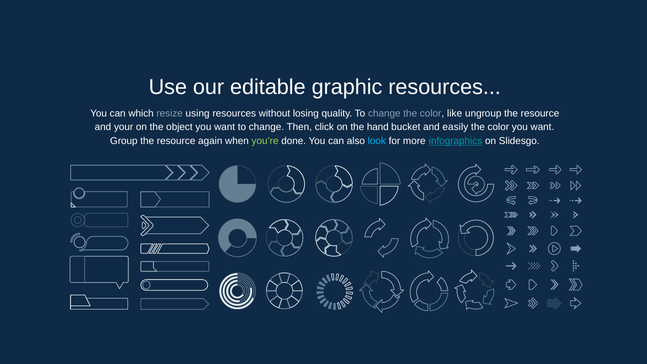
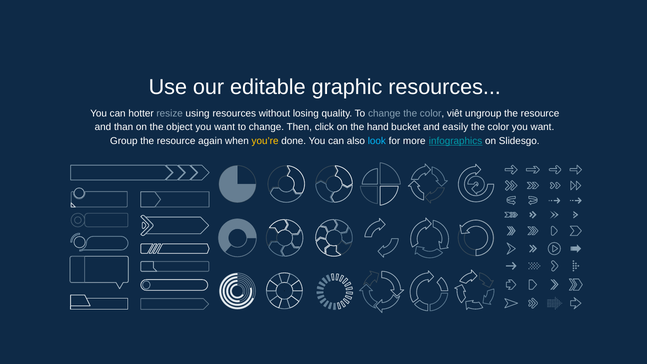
which: which -> hotter
like: like -> viêt
your: your -> than
you’re colour: light green -> yellow
